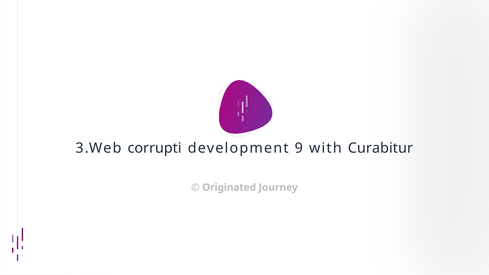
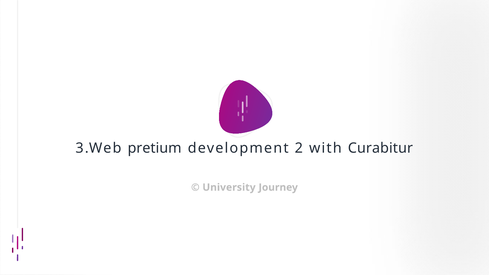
corrupti: corrupti -> pretium
9: 9 -> 2
Originated: Originated -> University
